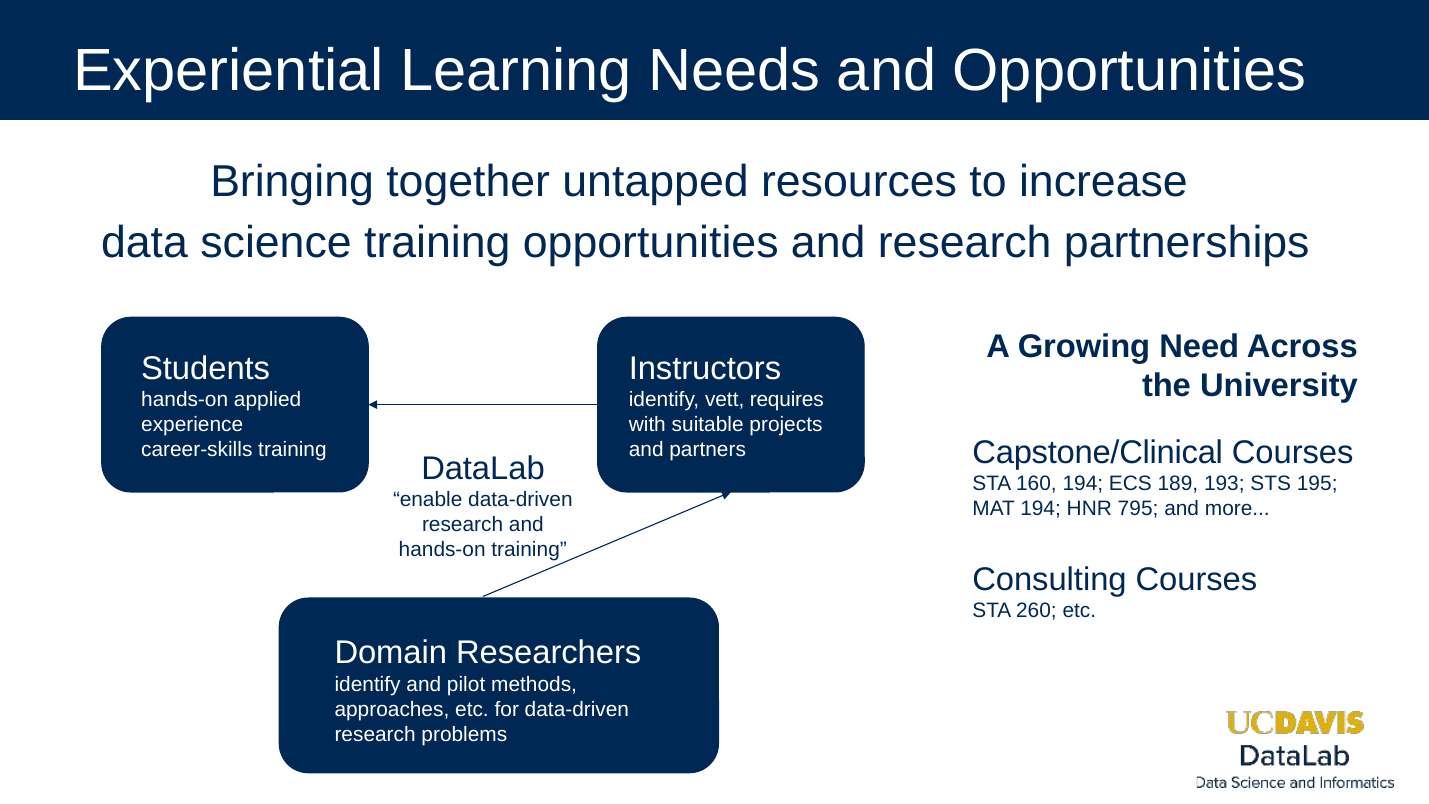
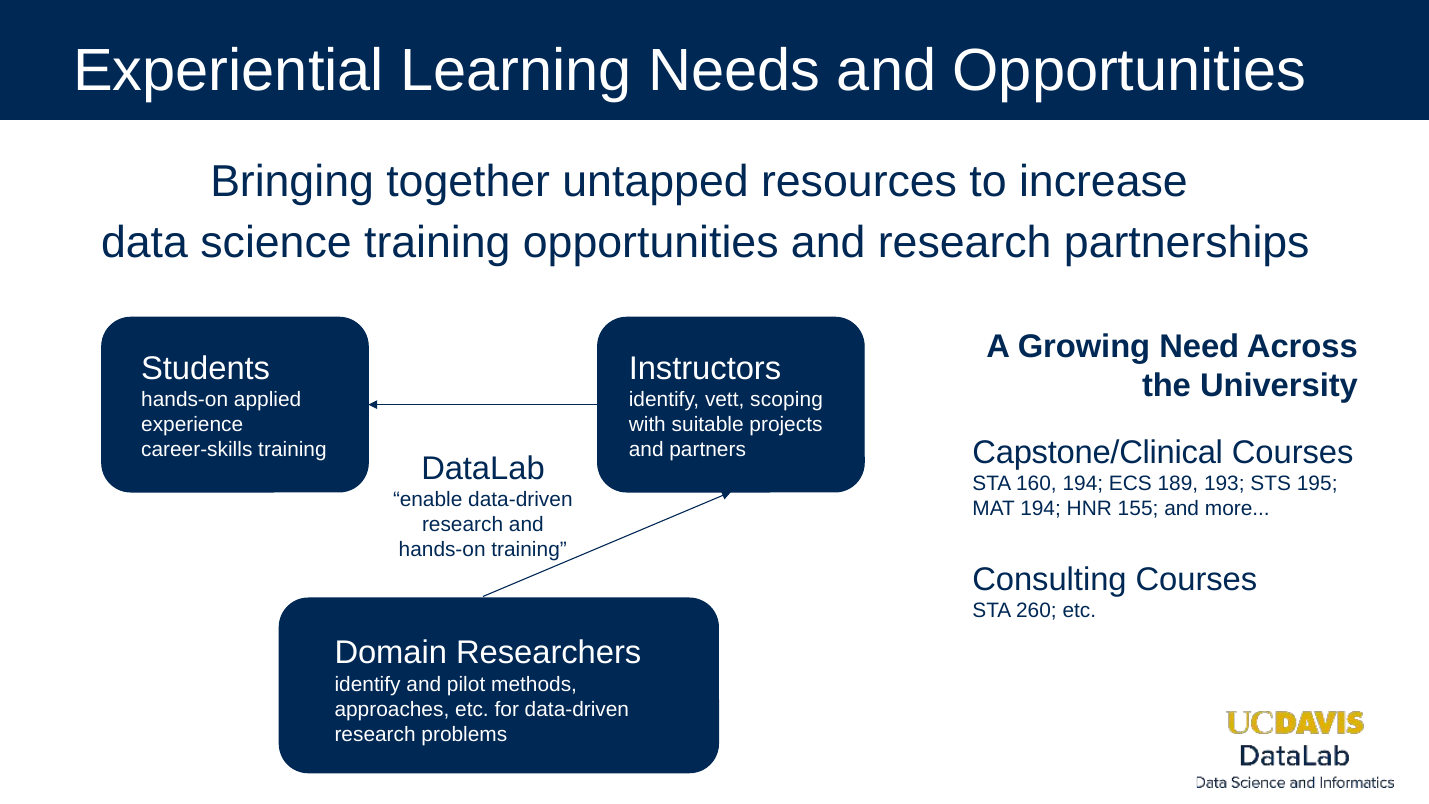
requires: requires -> scoping
795: 795 -> 155
